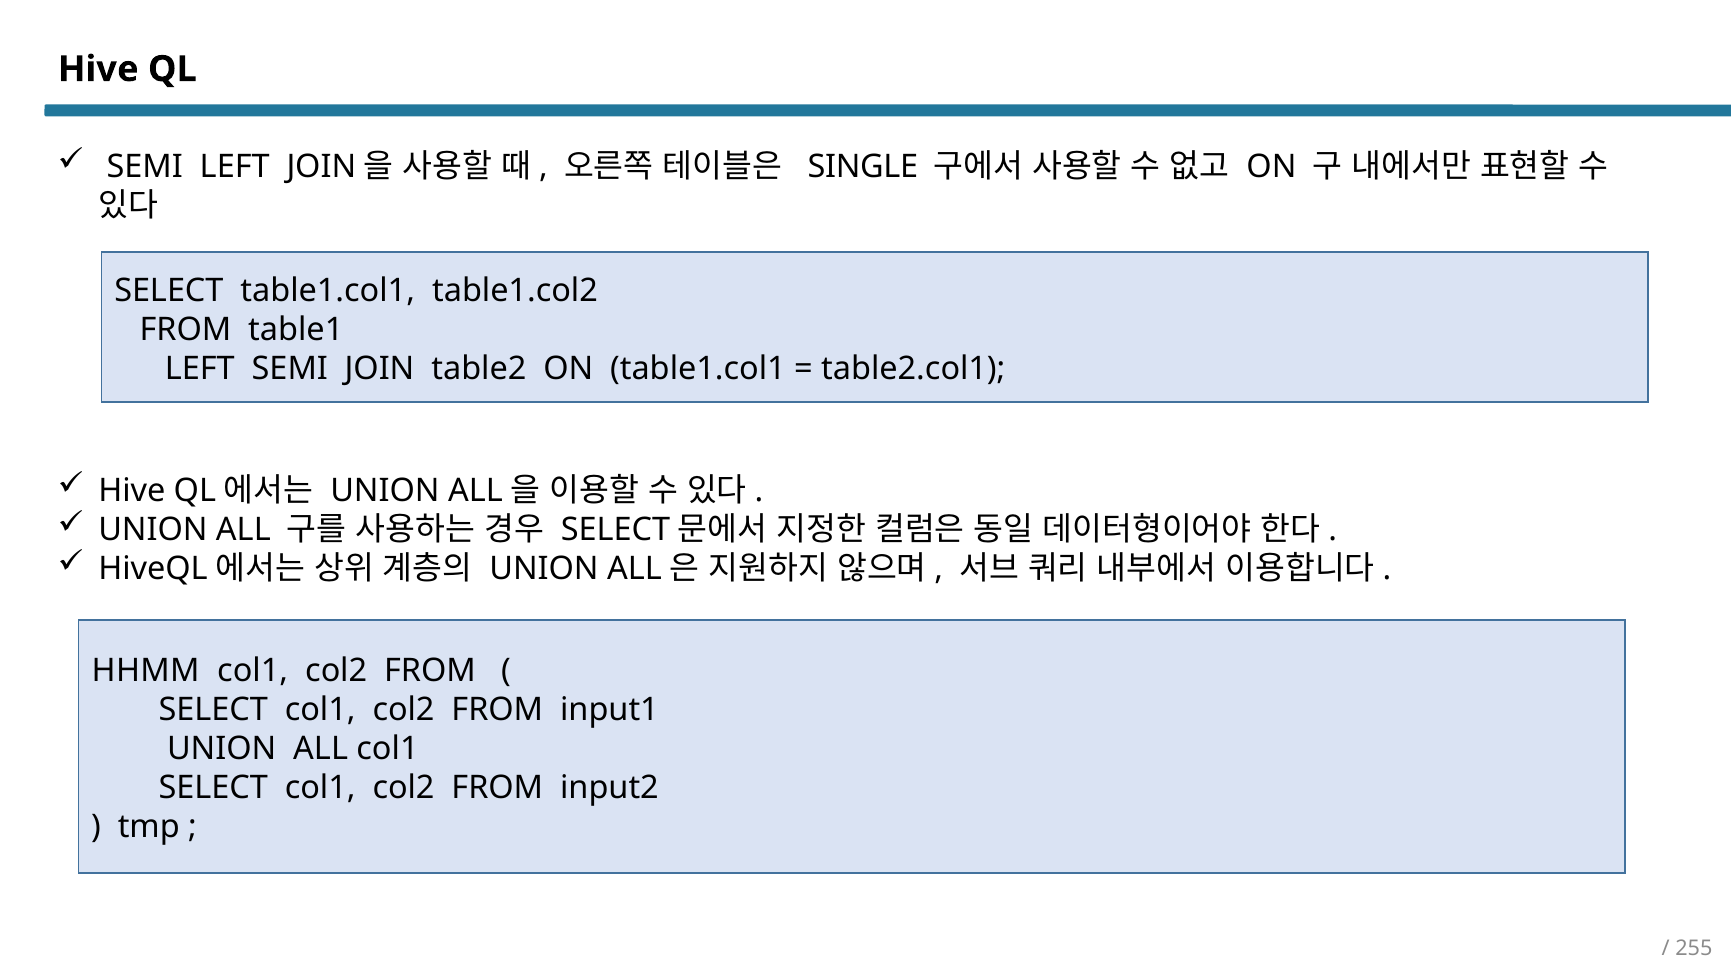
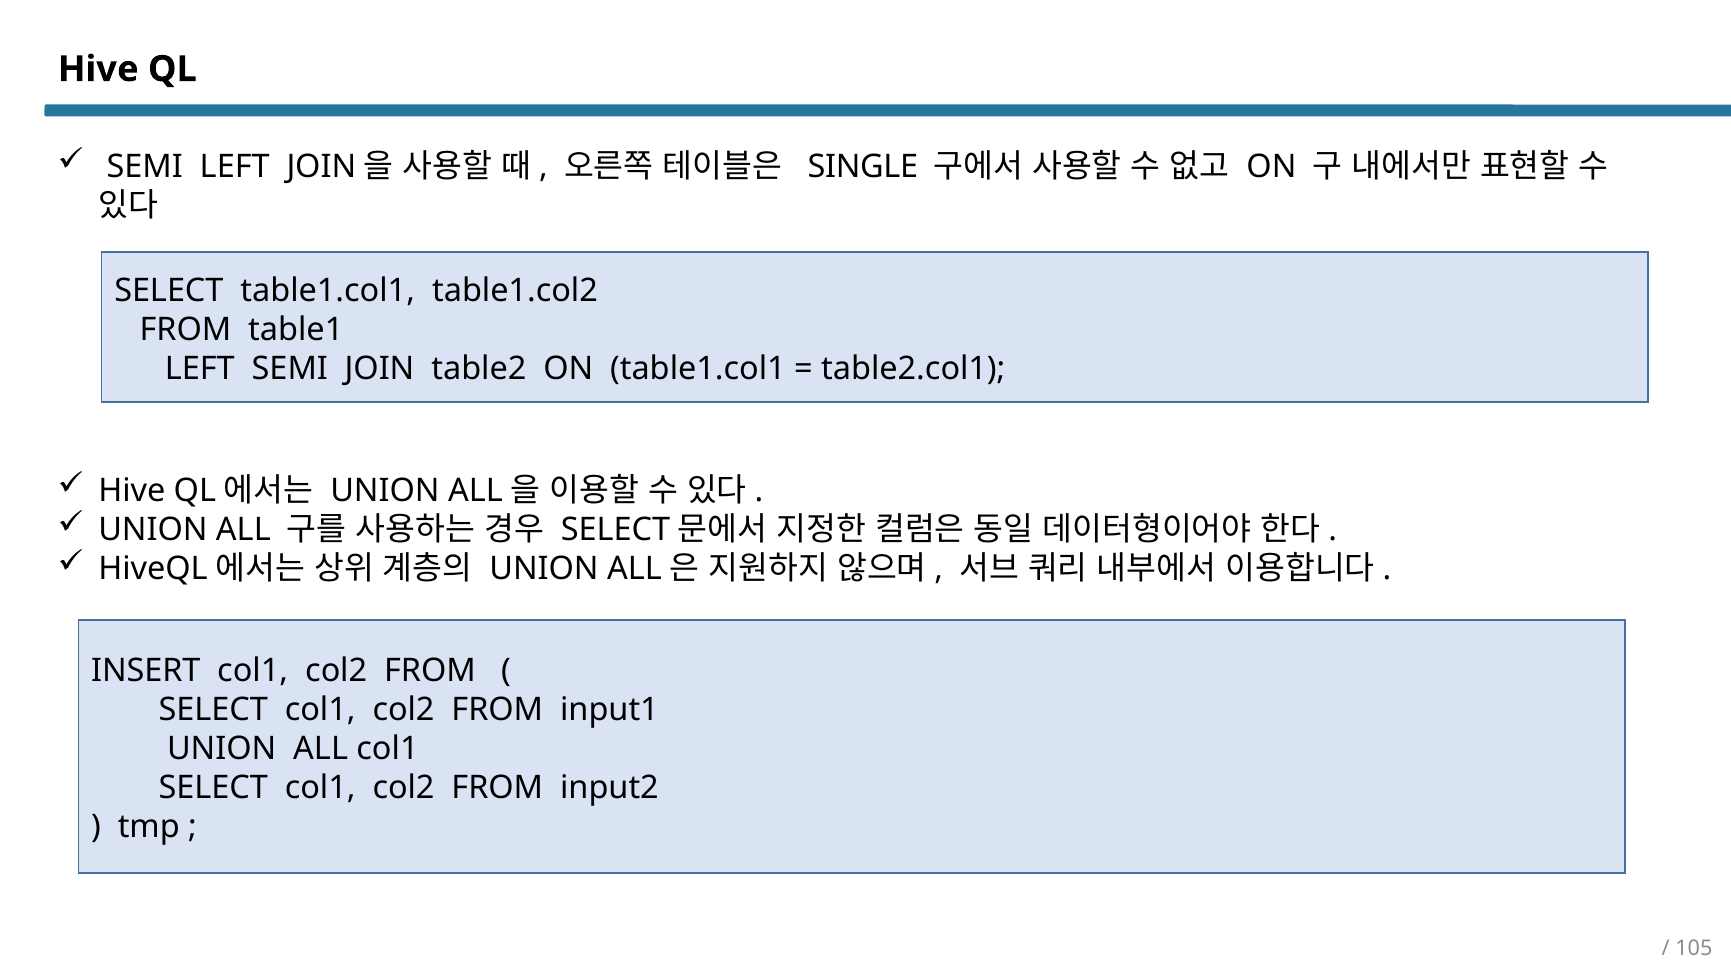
HHMM: HHMM -> INSERT
255: 255 -> 105
